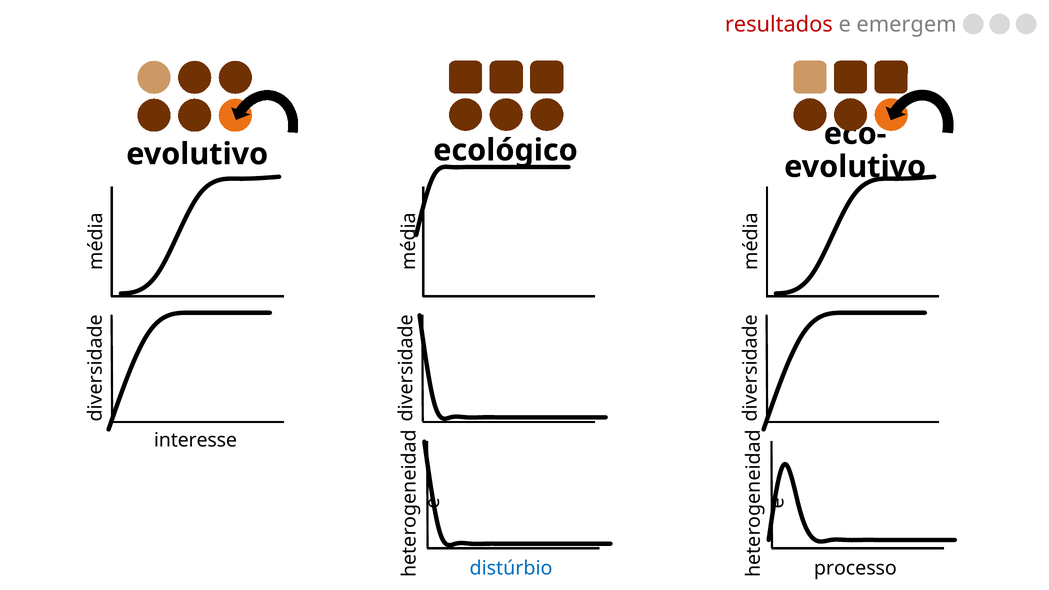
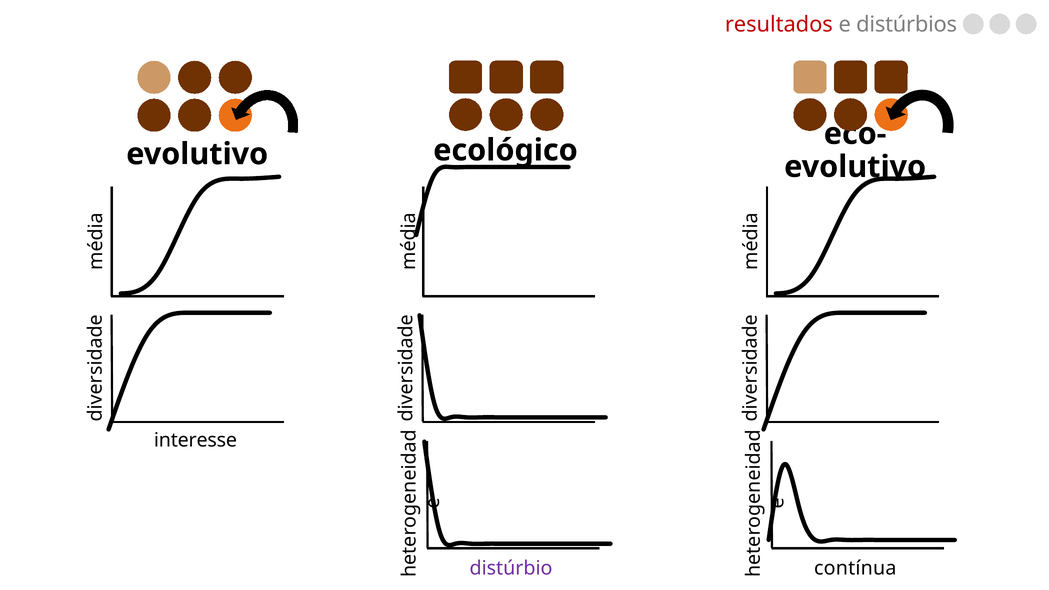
emergem: emergem -> distúrbios
distúrbio colour: blue -> purple
processo: processo -> contínua
